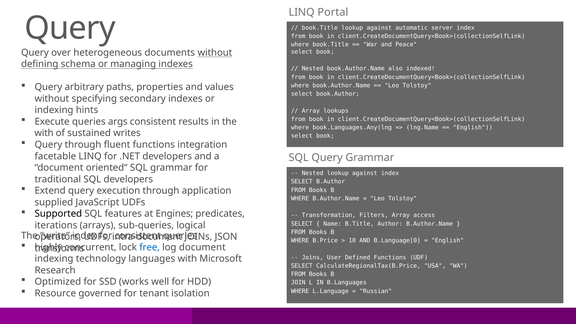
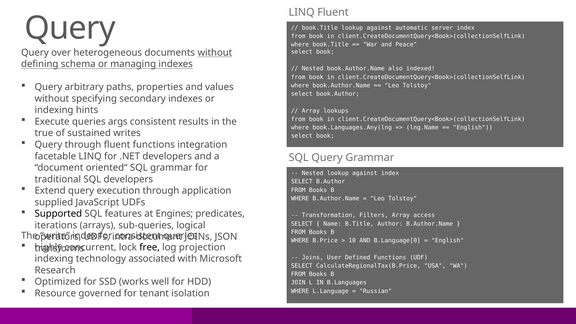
LINQ Portal: Portal -> Fluent
with at (44, 133): with -> true
free colour: blue -> black
log document: document -> projection
languages: languages -> associated
